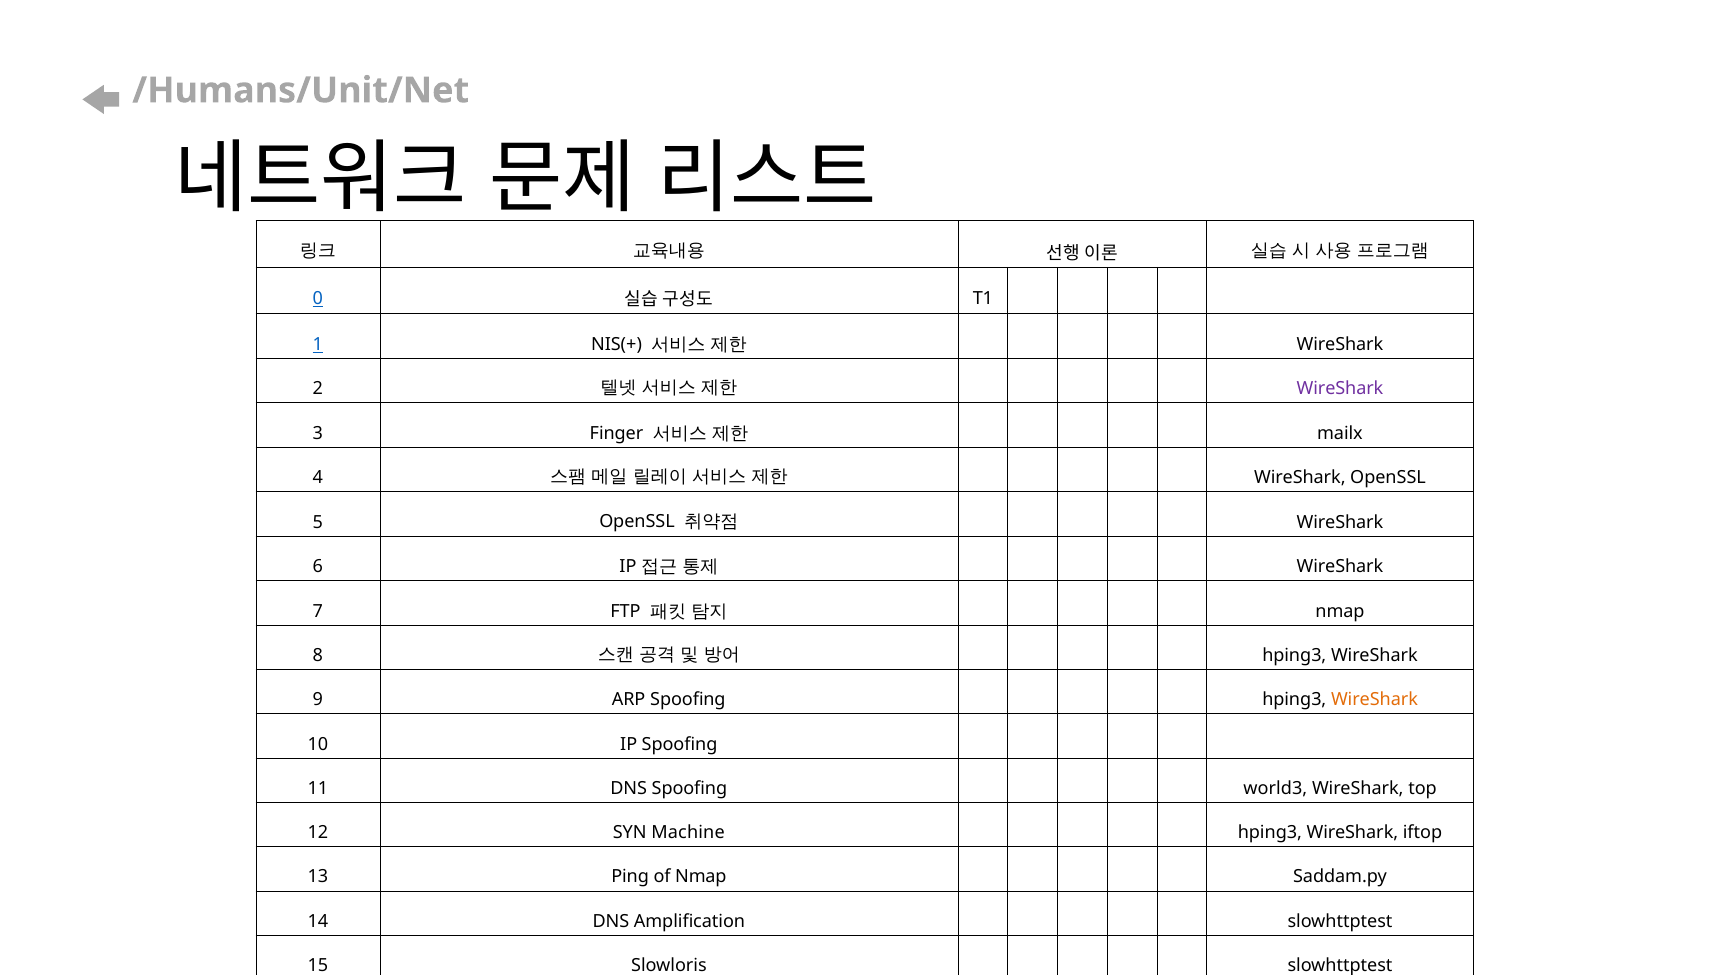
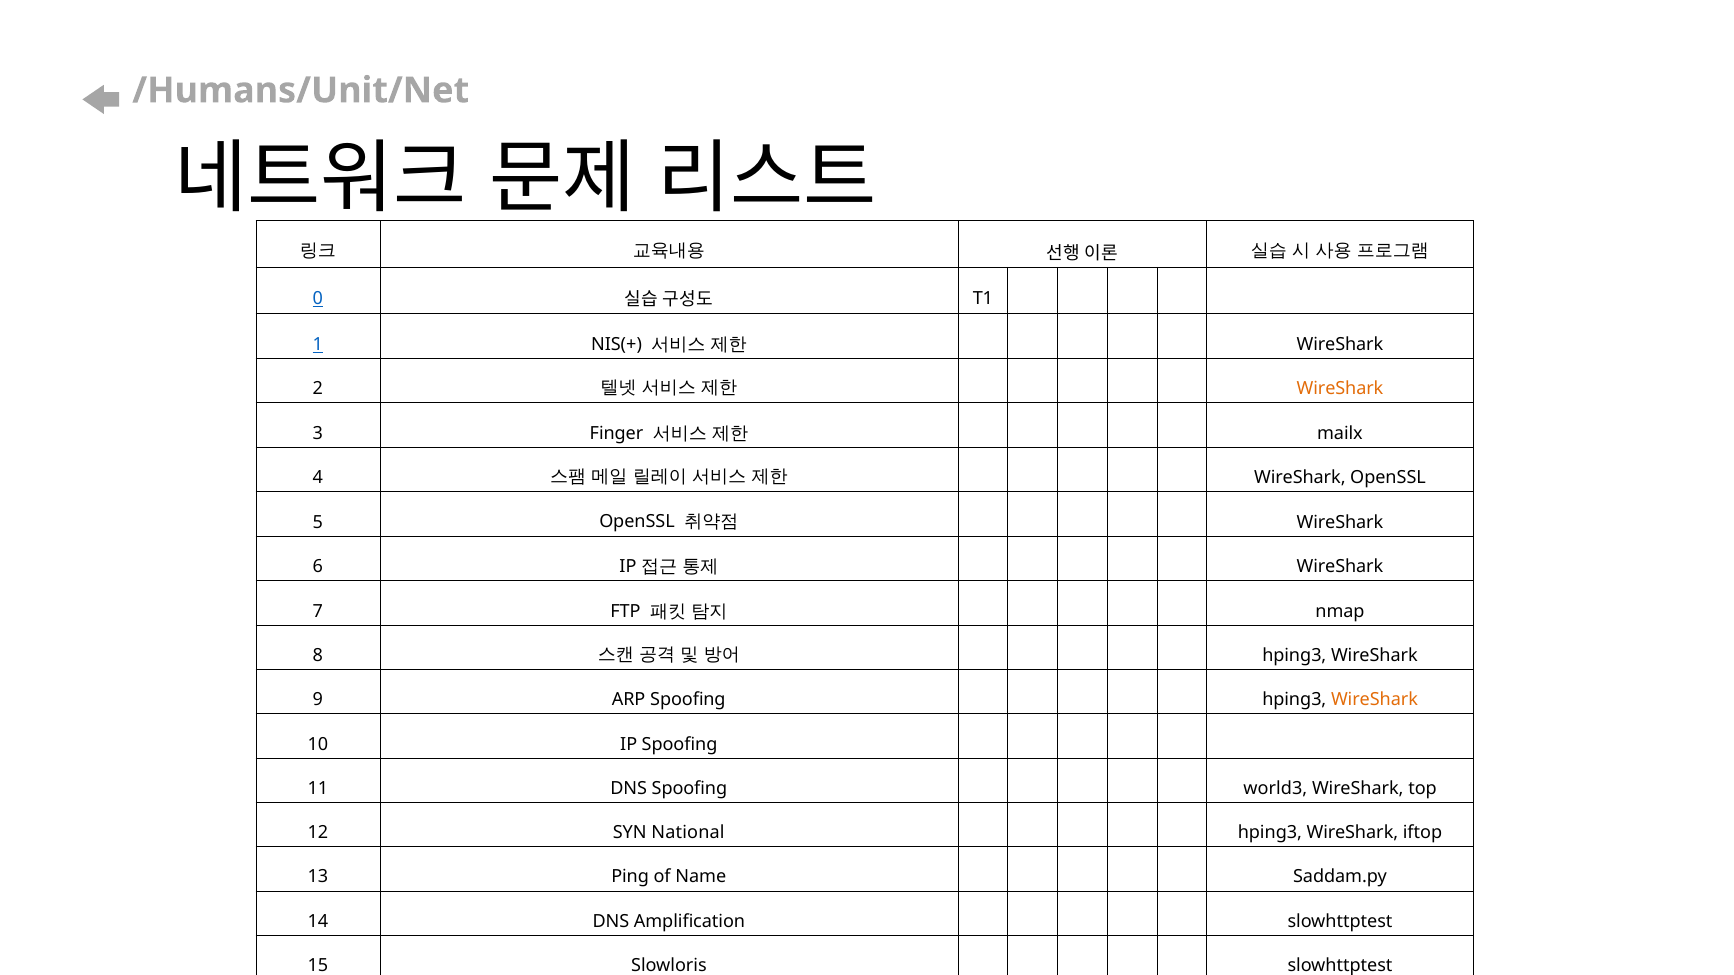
WireShark at (1340, 389) colour: purple -> orange
Machine: Machine -> National
of Nmap: Nmap -> Name
